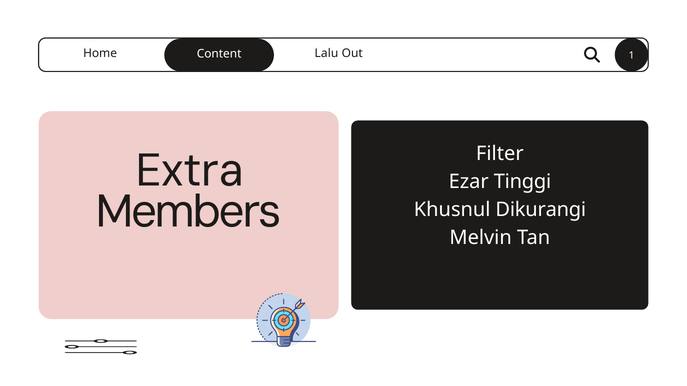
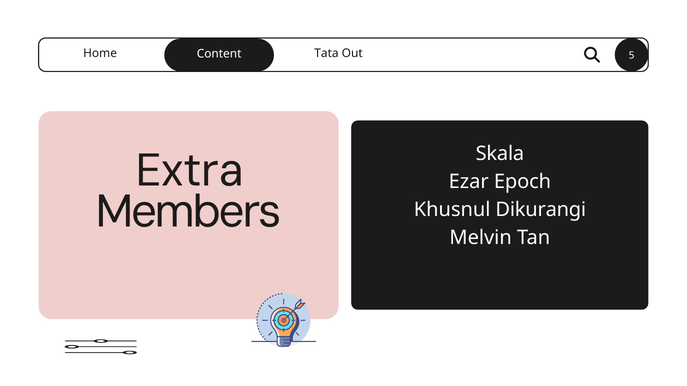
1: 1 -> 5
Lalu: Lalu -> Tata
Filter: Filter -> Skala
Tinggi: Tinggi -> Epoch
